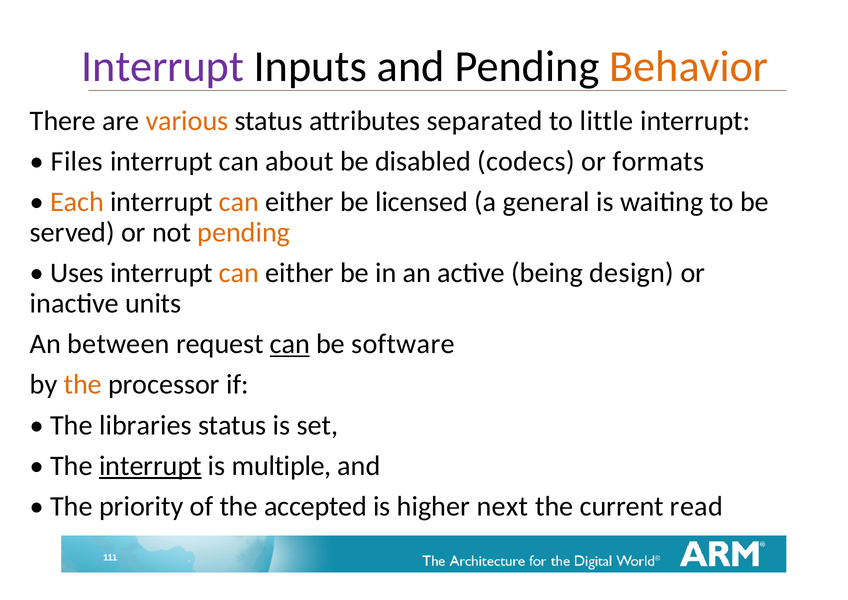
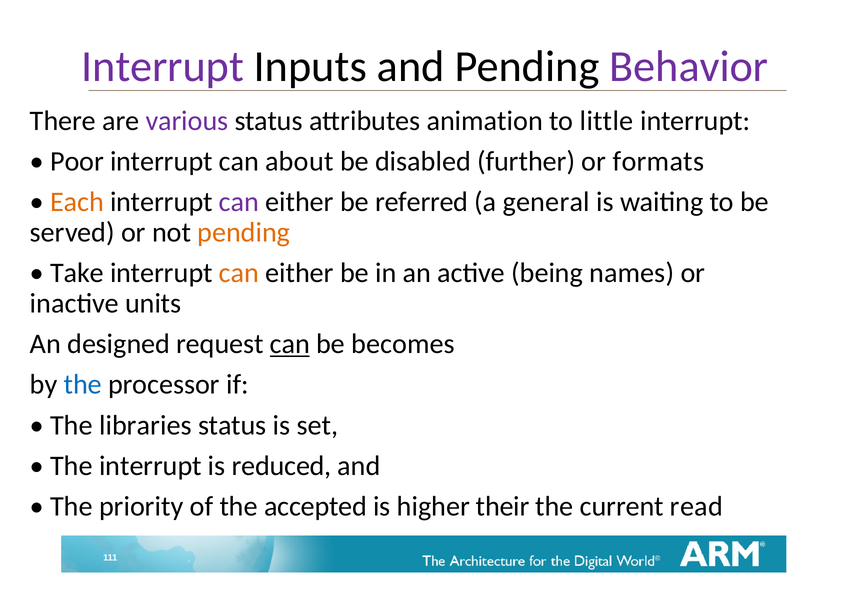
Behavior colour: orange -> purple
various colour: orange -> purple
separated: separated -> animation
Files: Files -> Poor
codecs: codecs -> further
can at (239, 202) colour: orange -> purple
licensed: licensed -> referred
Uses: Uses -> Take
design: design -> names
between: between -> designed
software: software -> becomes
the at (83, 384) colour: orange -> blue
interrupt at (150, 465) underline: present -> none
multiple: multiple -> reduced
next: next -> their
